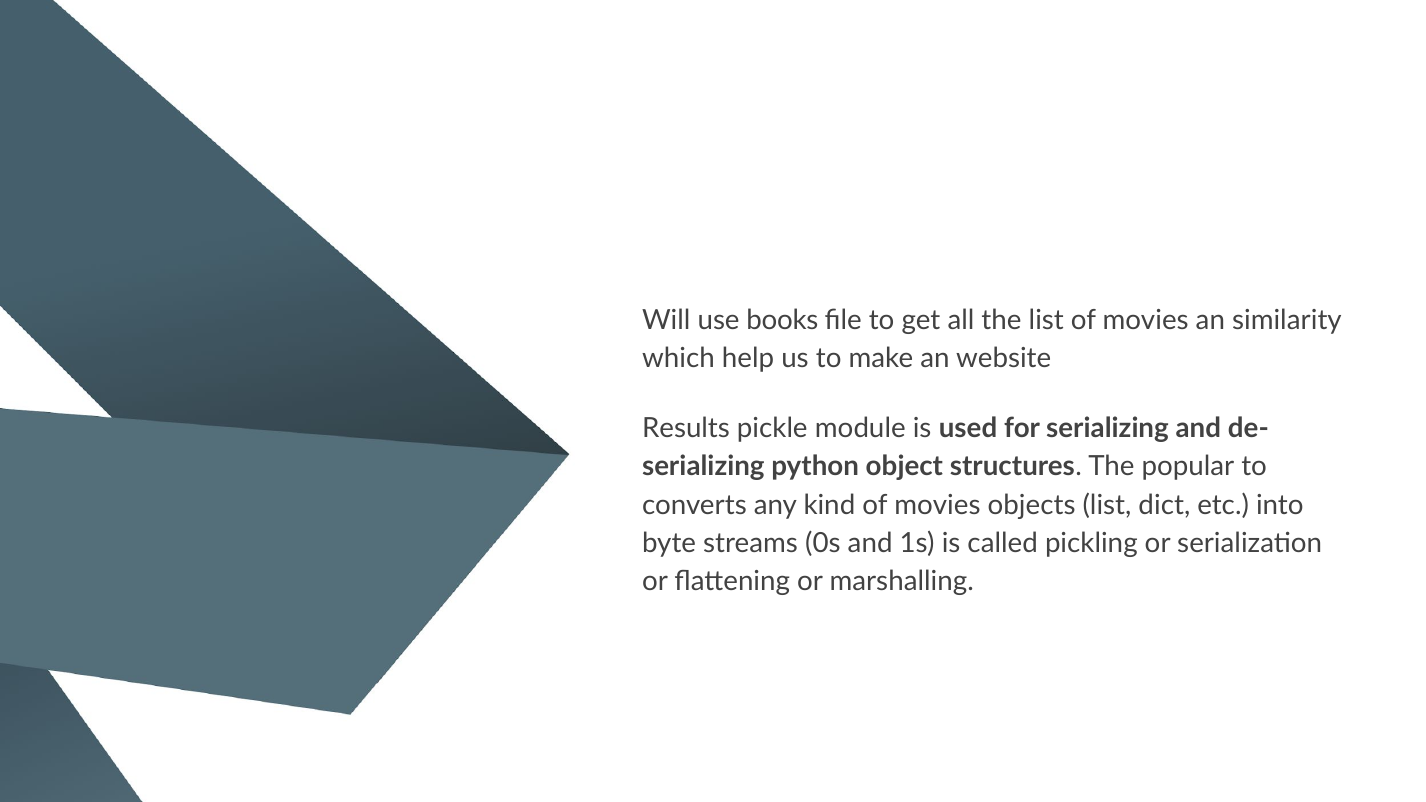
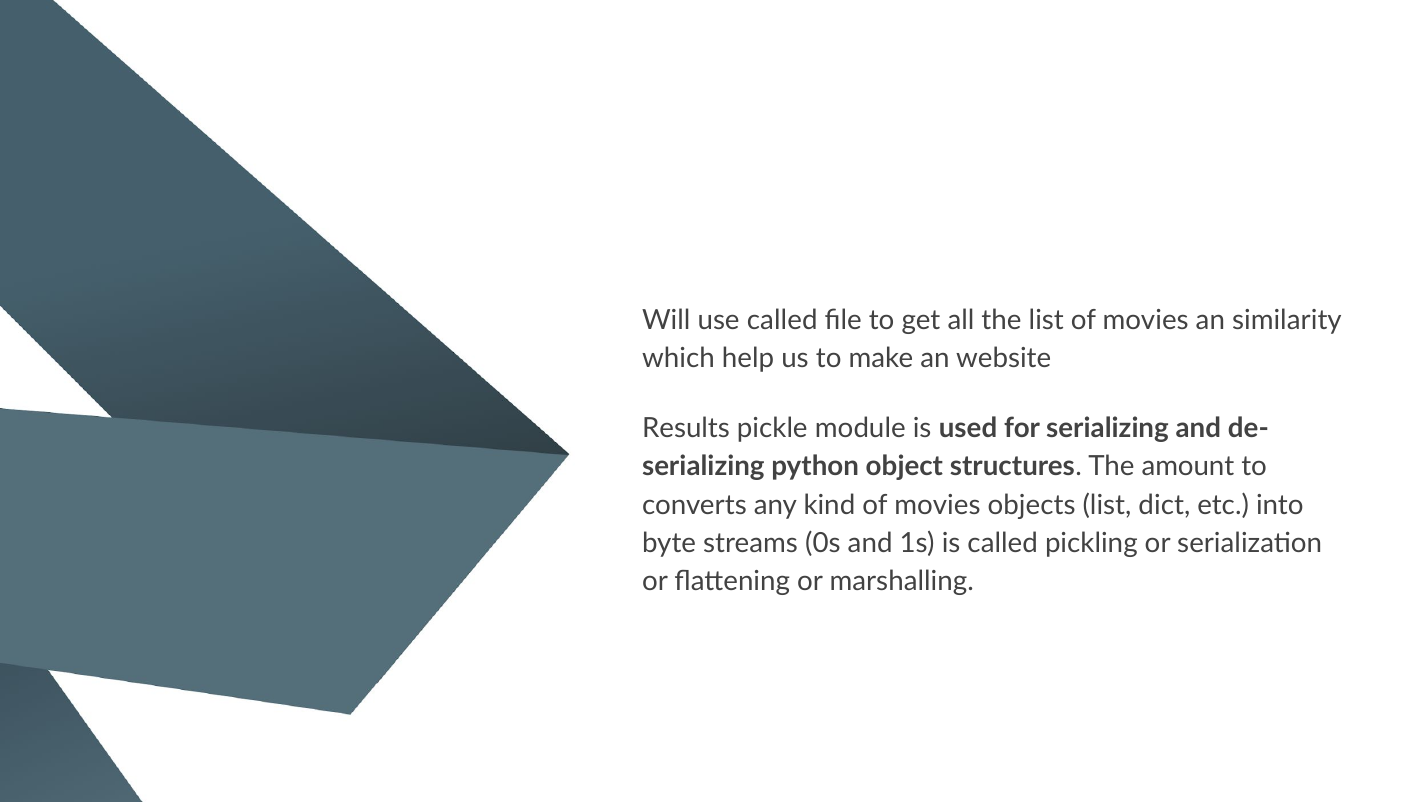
use books: books -> called
popular: popular -> amount
